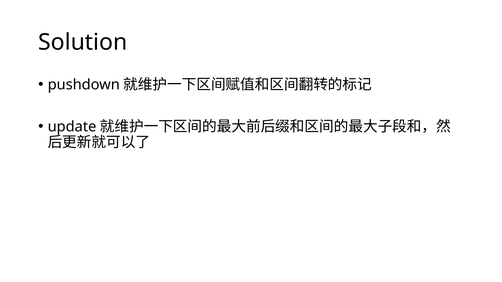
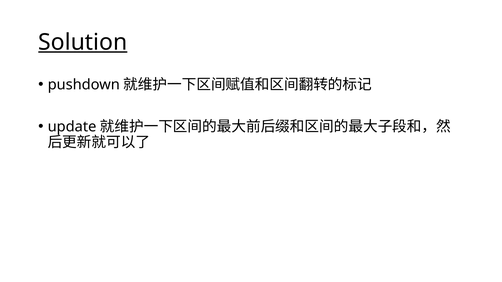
Solution underline: none -> present
